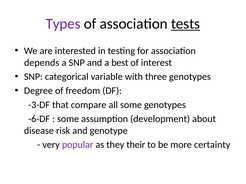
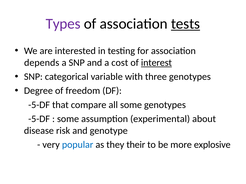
best: best -> cost
interest underline: none -> present
-3-DF at (39, 105): -3-DF -> -5-DF
-6-DF at (39, 119): -6-DF -> -5-DF
development: development -> experimental
popular colour: purple -> blue
certainty: certainty -> explosive
